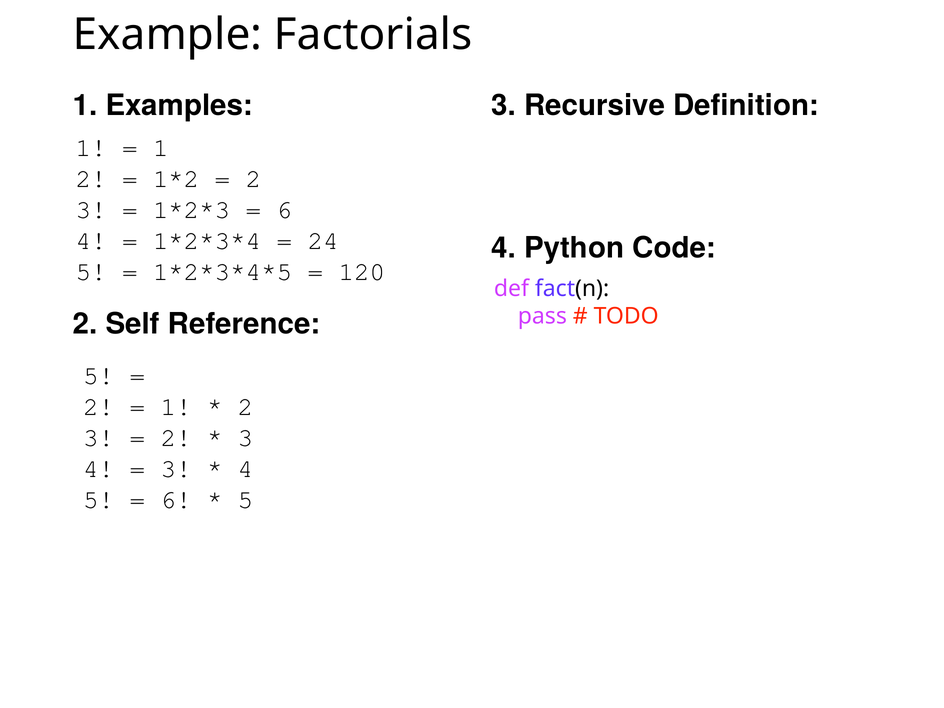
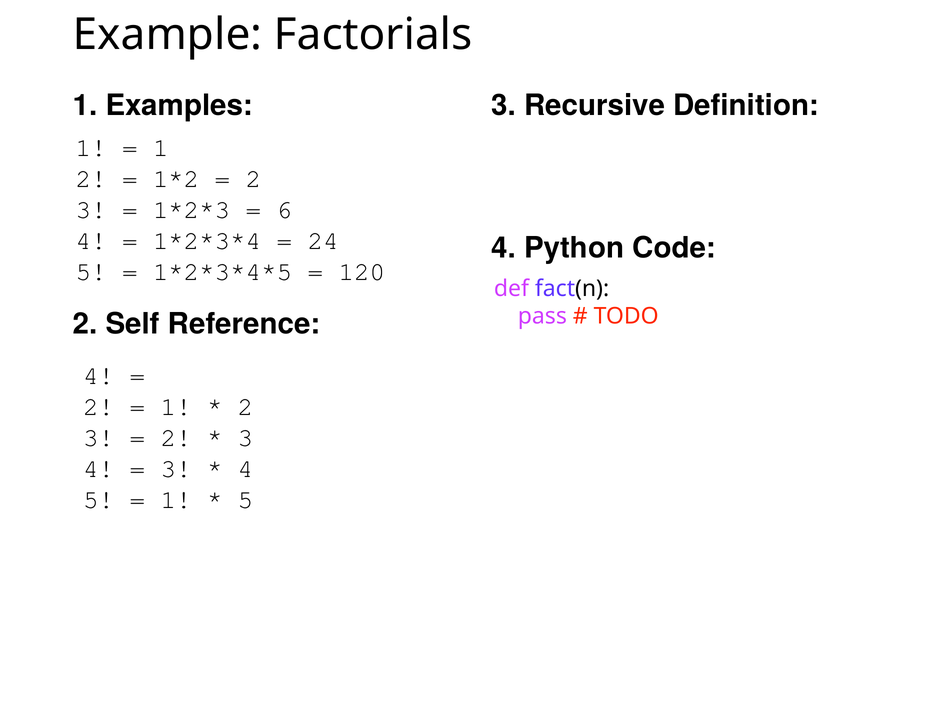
5 at (99, 376): 5 -> 4
6 at (176, 500): 6 -> 1
